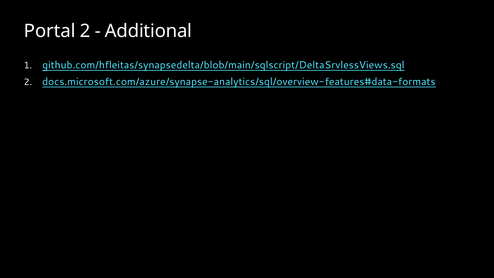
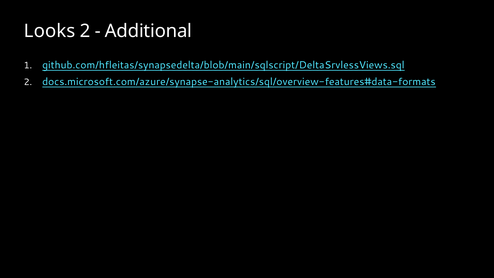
Portal: Portal -> Looks
